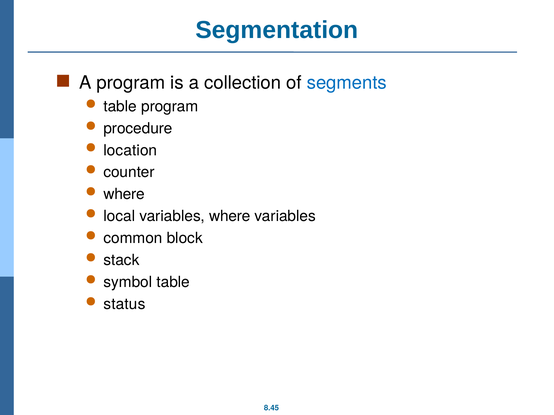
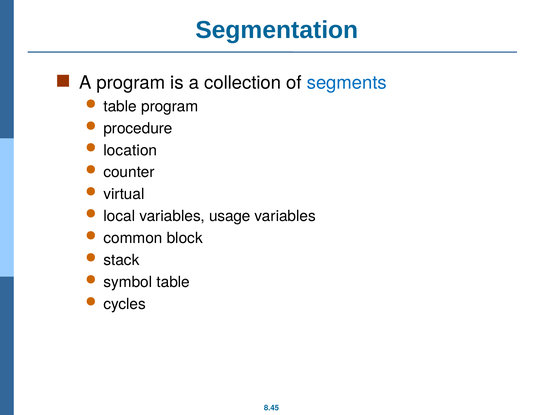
where at (124, 194): where -> virtual
variables where: where -> usage
status: status -> cycles
